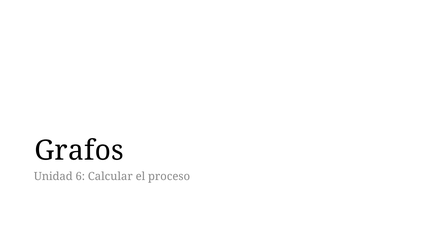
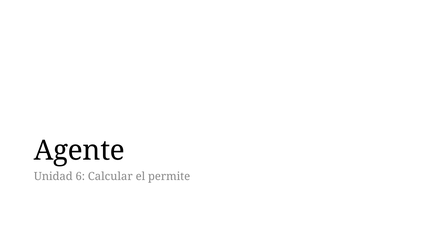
Grafos: Grafos -> Agente
proceso: proceso -> permite
